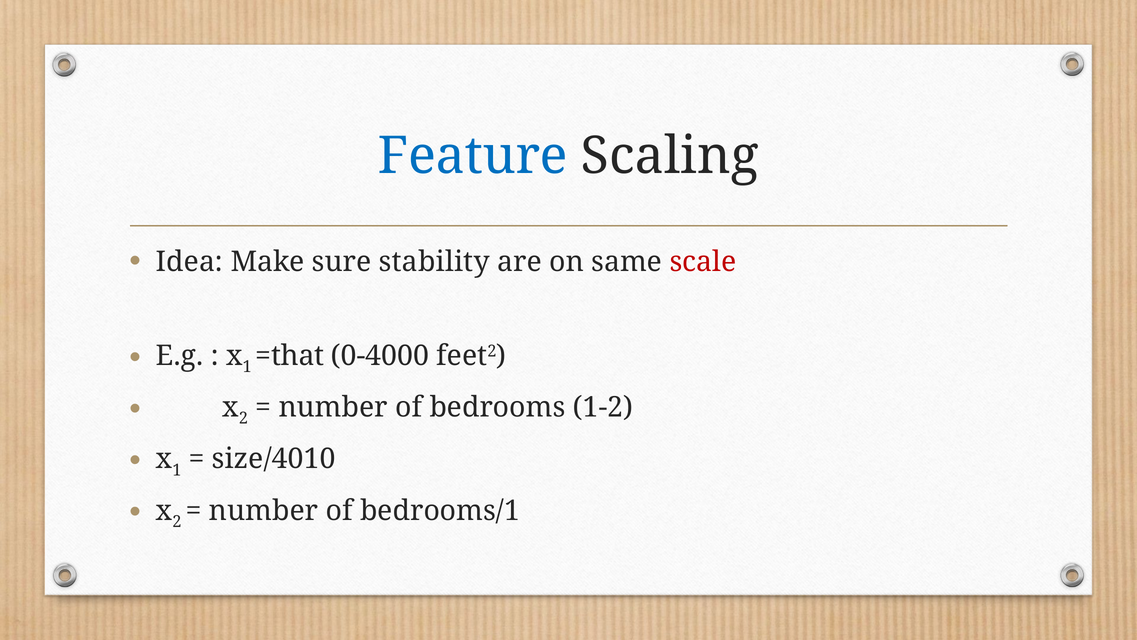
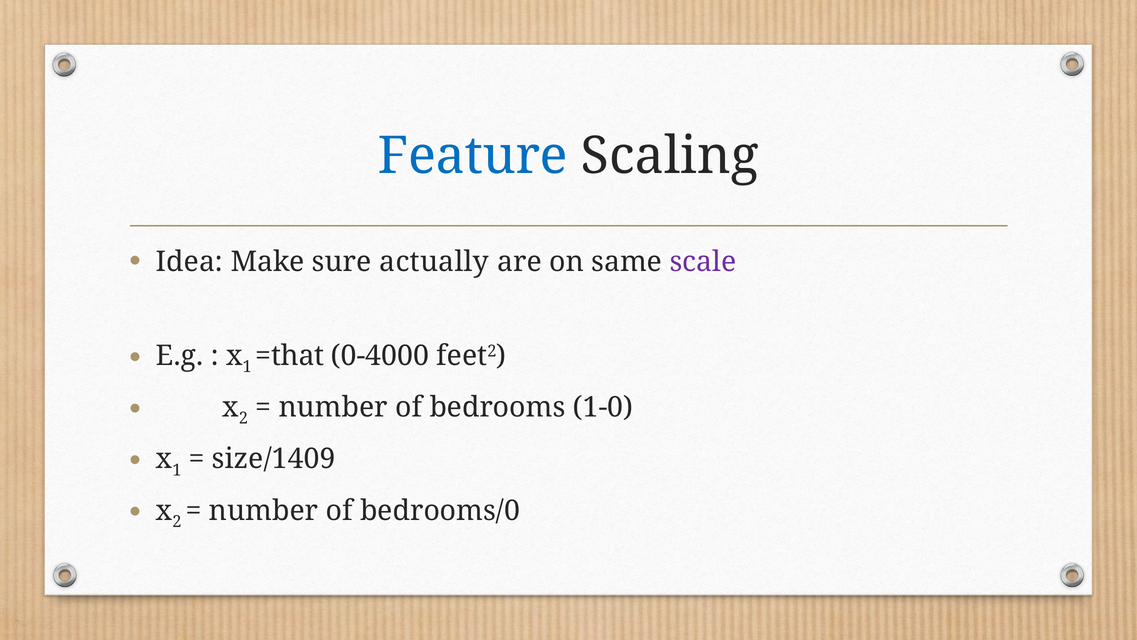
stability: stability -> actually
scale colour: red -> purple
1-2: 1-2 -> 1-0
size/4010: size/4010 -> size/1409
bedrooms/1: bedrooms/1 -> bedrooms/0
